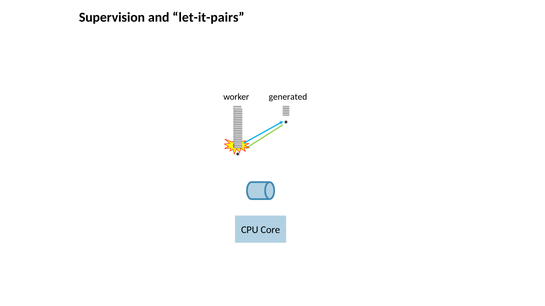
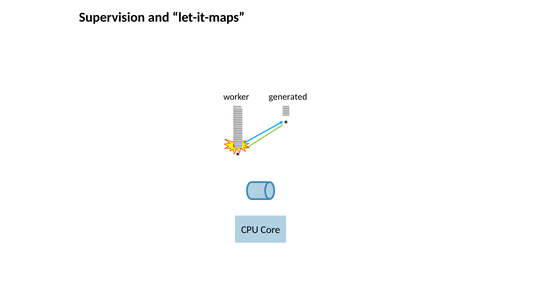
let-it-pairs: let-it-pairs -> let-it-maps
